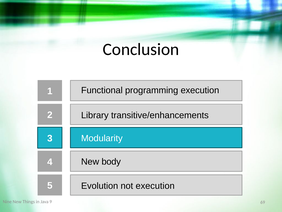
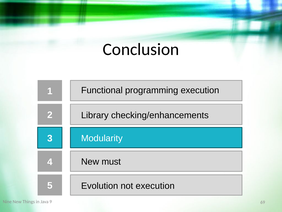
transitive/enhancements: transitive/enhancements -> checking/enhancements
body: body -> must
